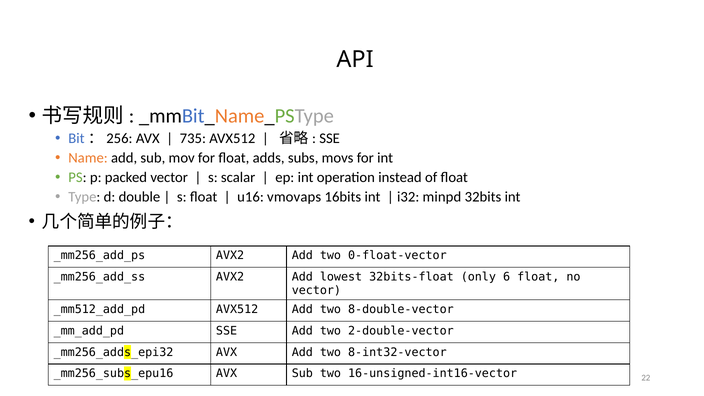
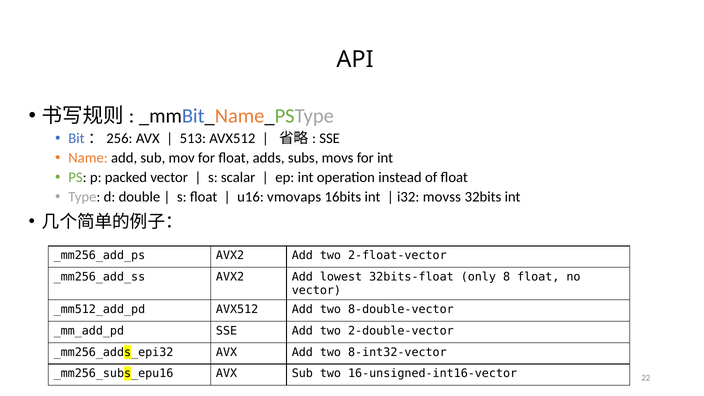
735: 735 -> 513
minpd: minpd -> movss
0-float-vector: 0-float-vector -> 2-float-vector
6: 6 -> 8
